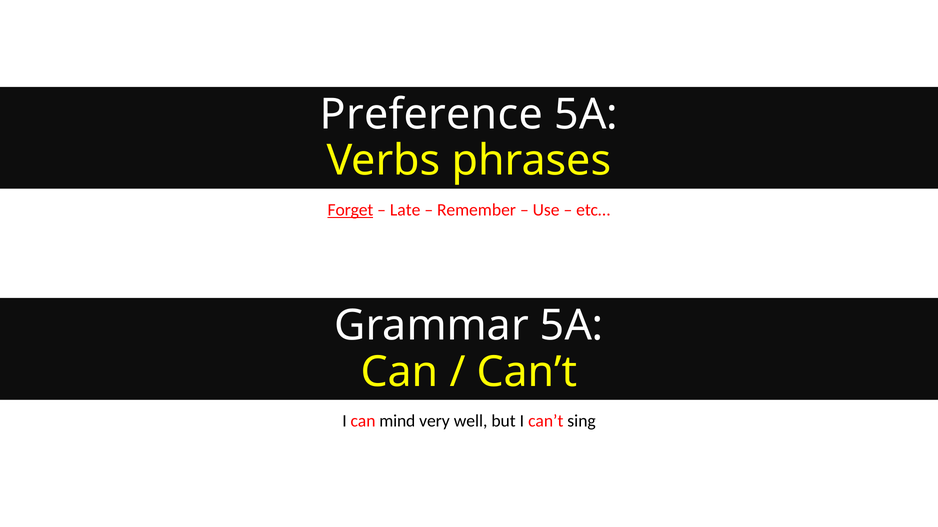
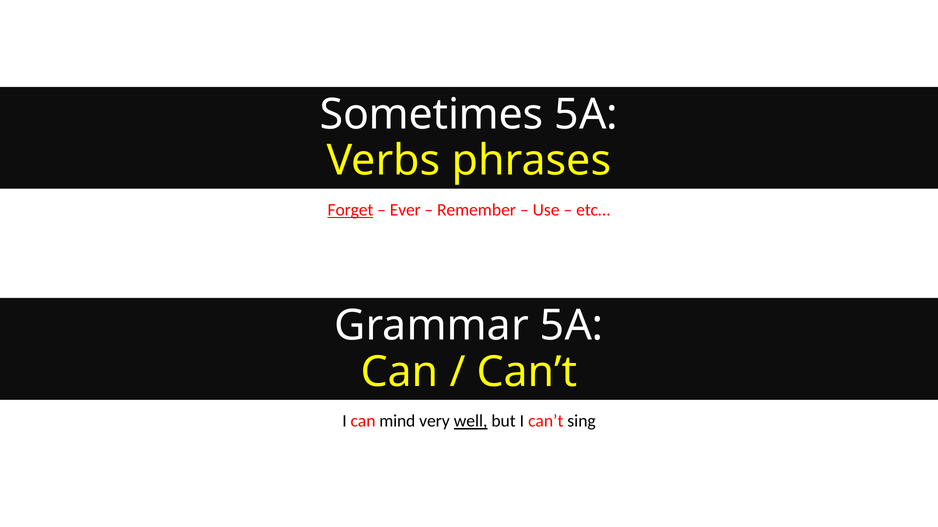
Preference: Preference -> Sometimes
Late: Late -> Ever
well underline: none -> present
